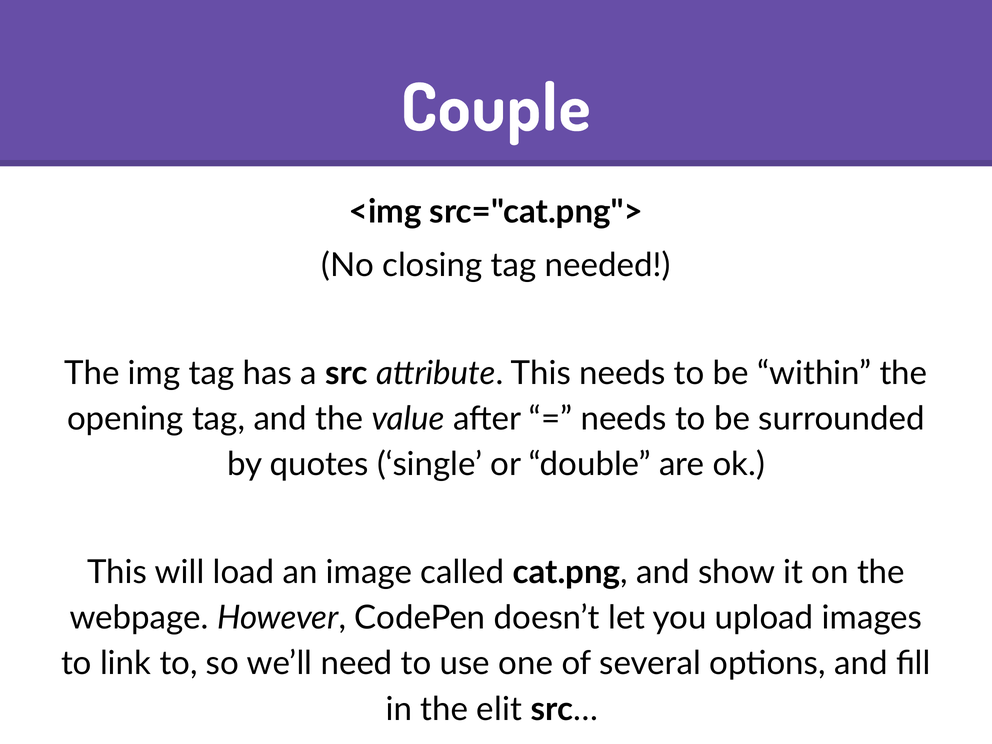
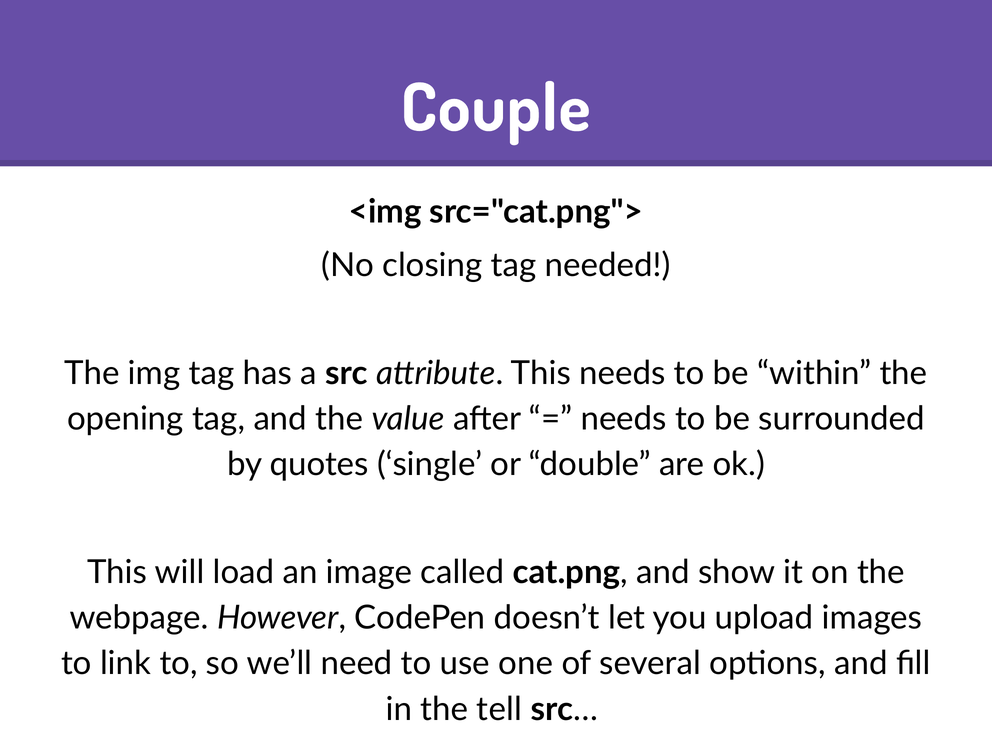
elit: elit -> tell
